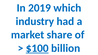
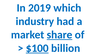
share underline: none -> present
